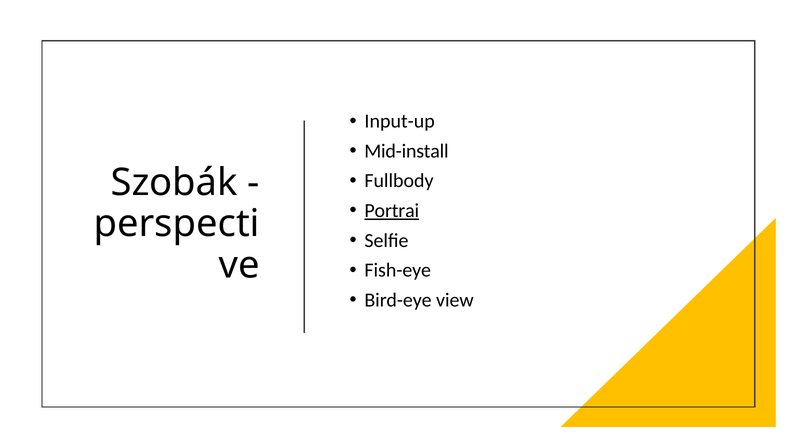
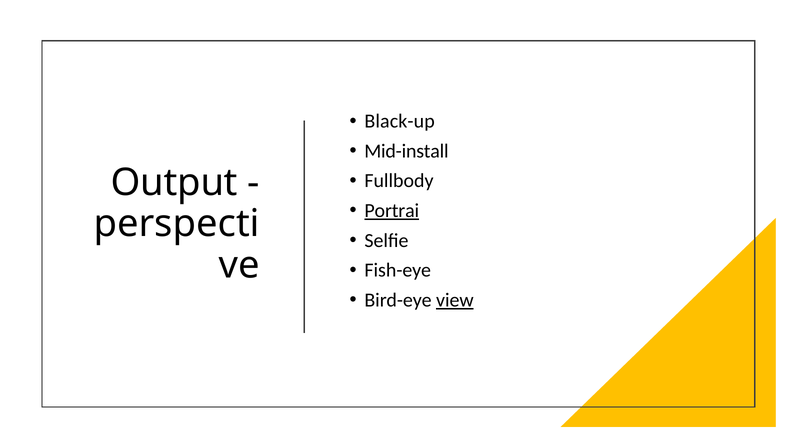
Input-up: Input-up -> Black-up
Szobák: Szobák -> Output
view underline: none -> present
